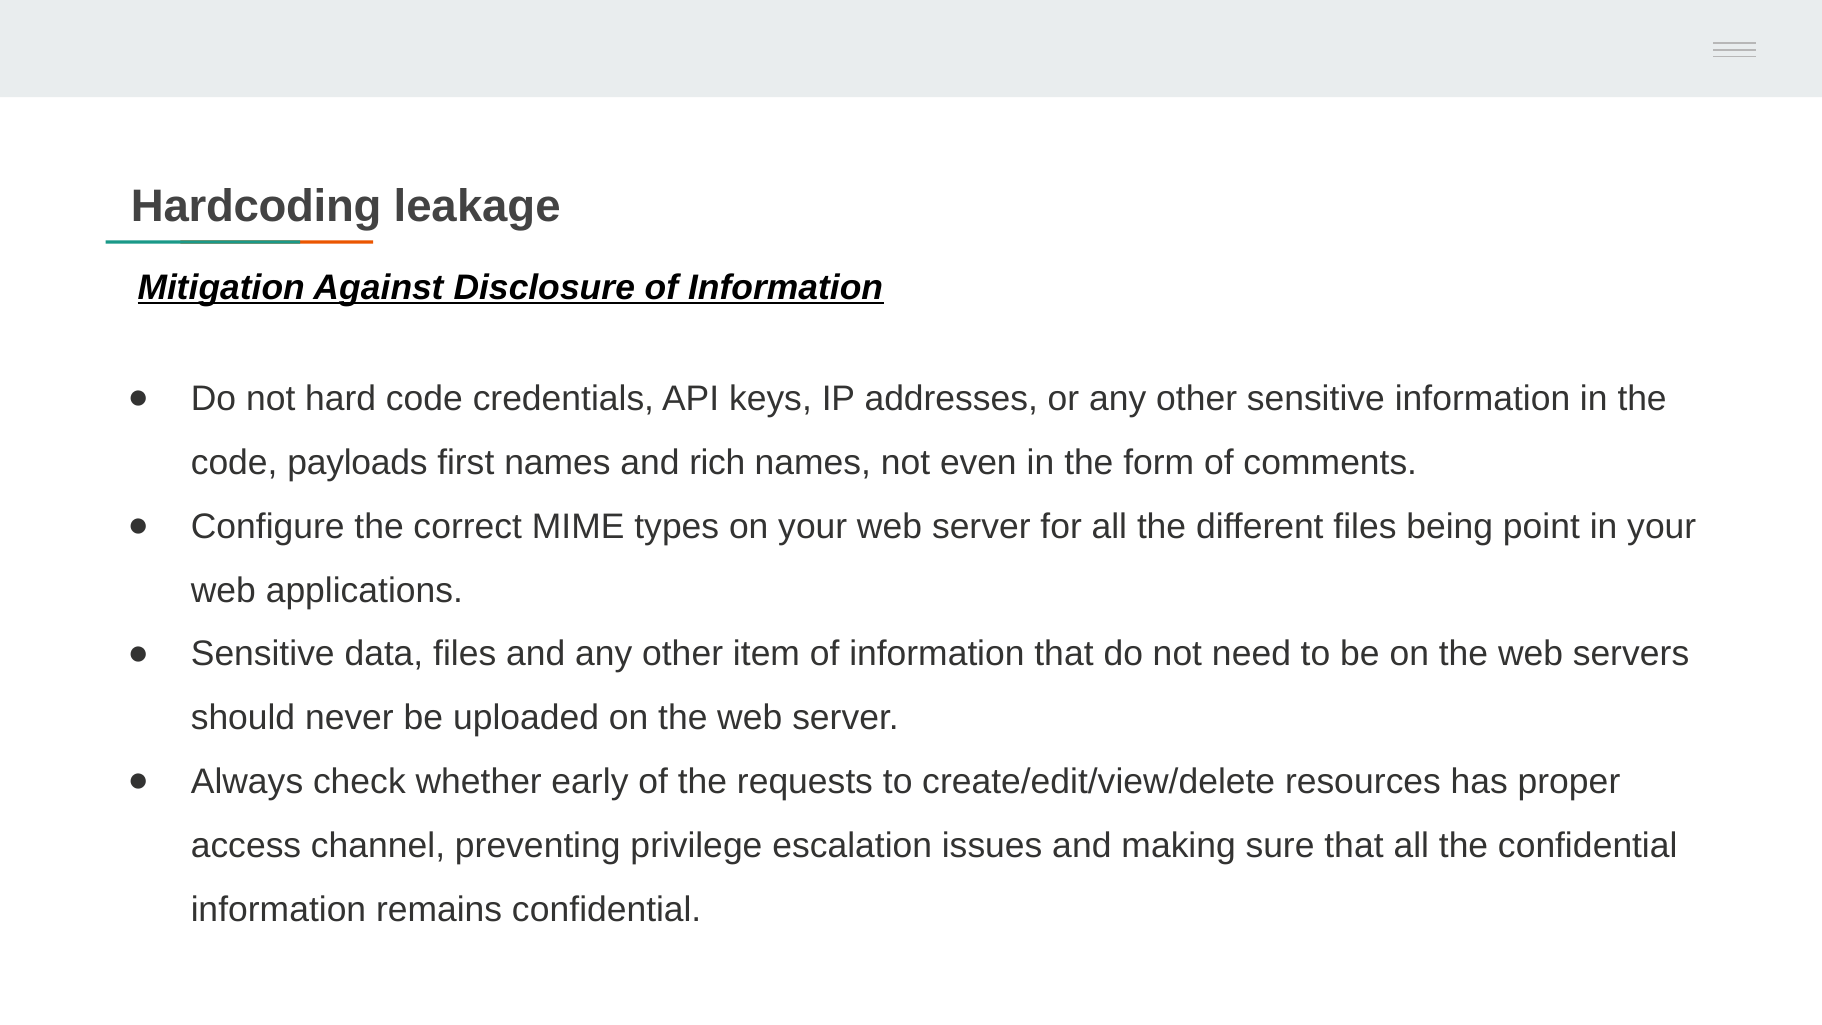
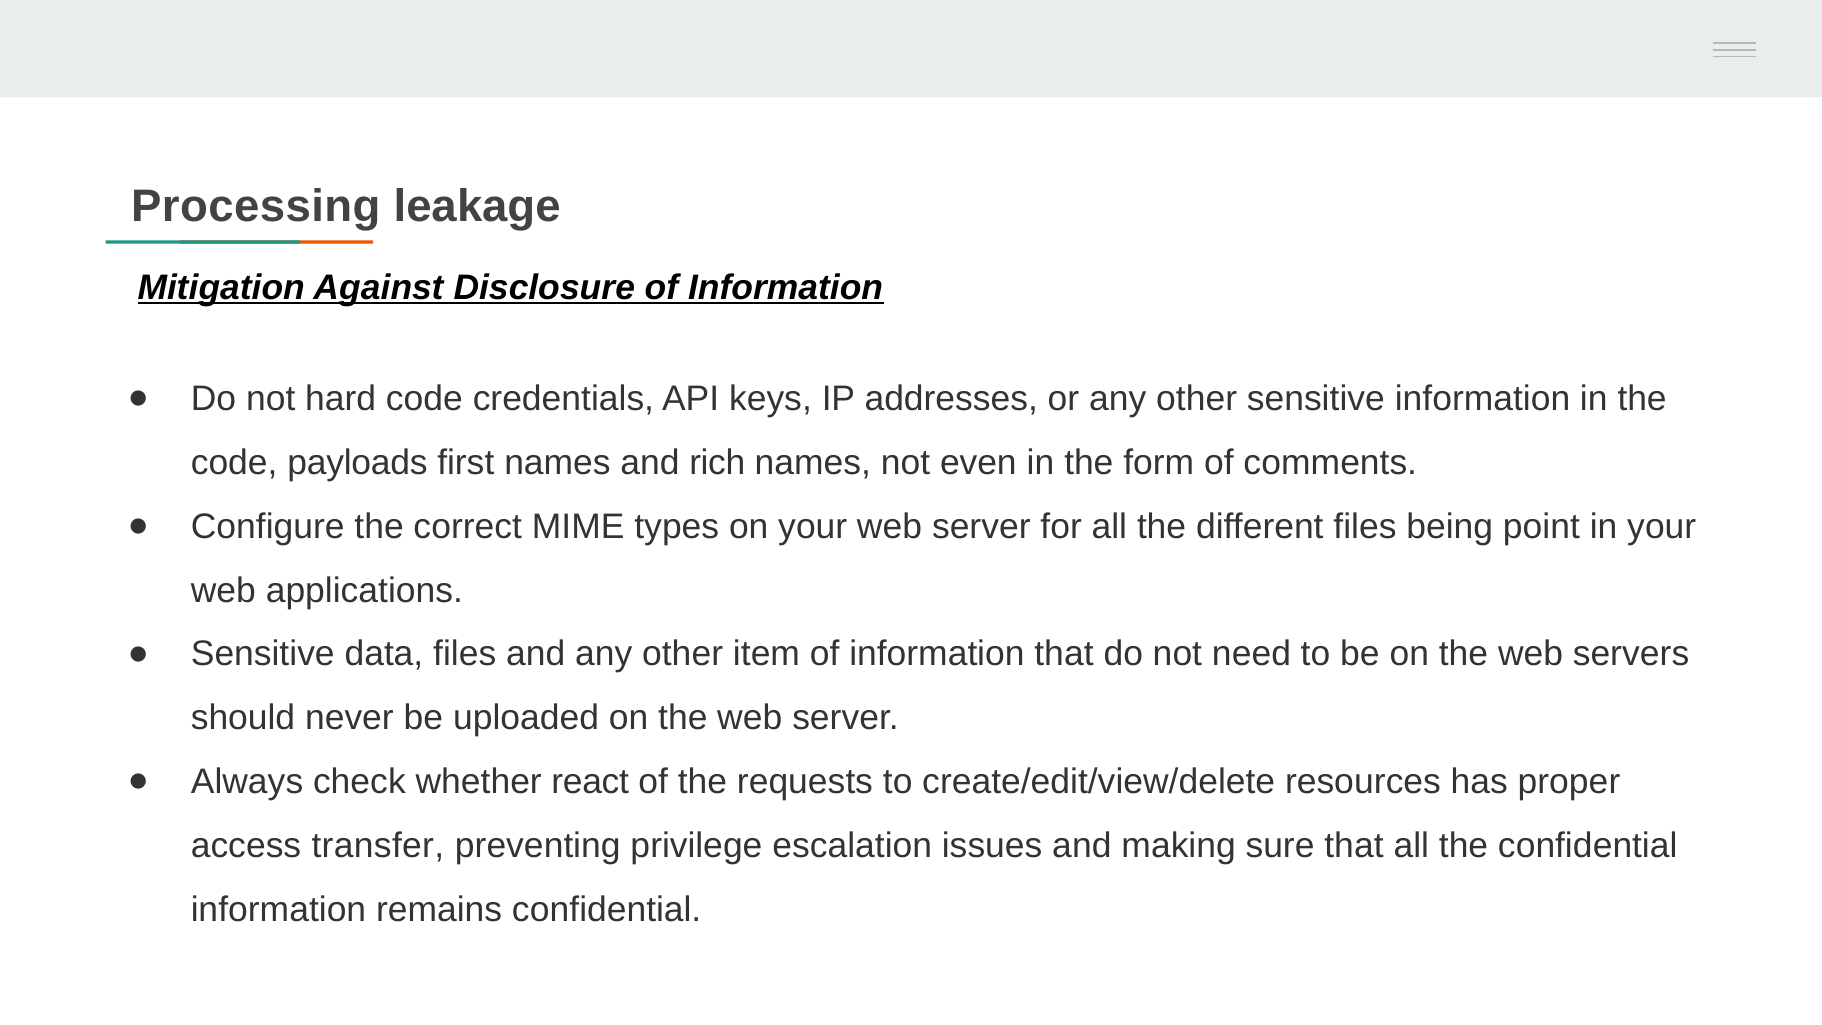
Hardcoding: Hardcoding -> Processing
early: early -> react
channel: channel -> transfer
